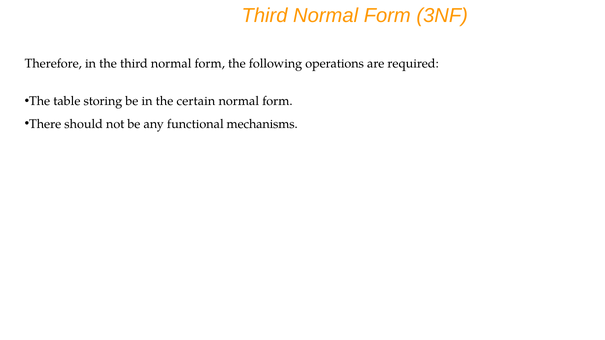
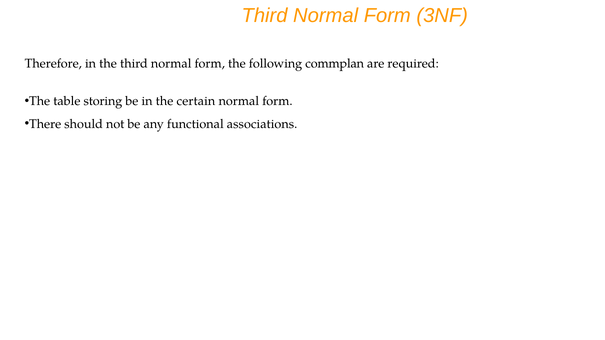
operations: operations -> commplan
mechanisms: mechanisms -> associations
